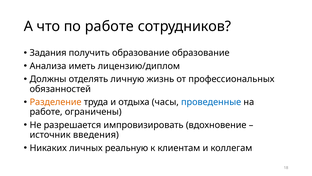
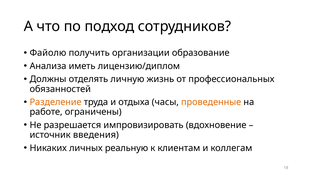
по работе: работе -> подход
Задания: Задания -> Файолю
получить образование: образование -> организации
проведенные colour: blue -> orange
